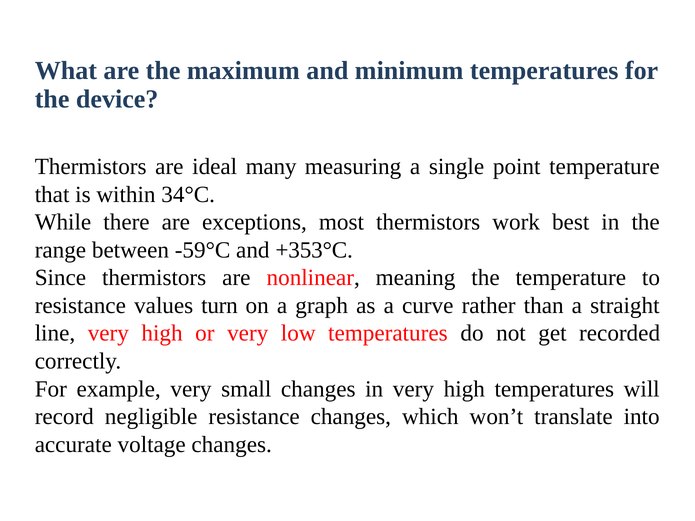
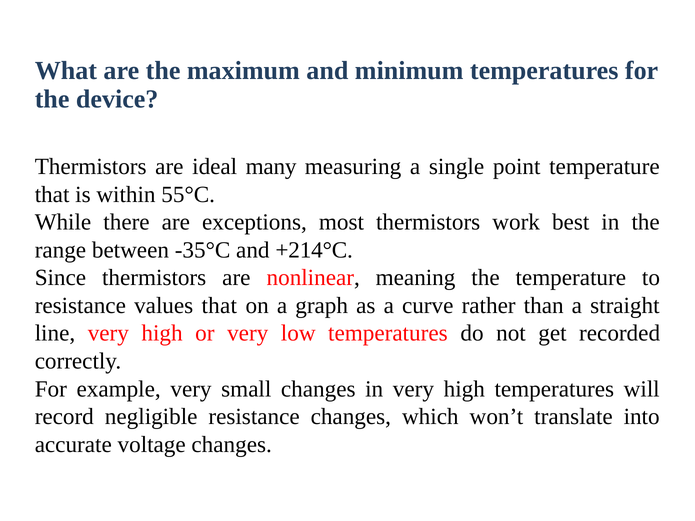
34°C: 34°C -> 55°C
-59°C: -59°C -> -35°C
+353°C: +353°C -> +214°C
values turn: turn -> that
